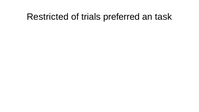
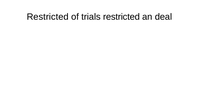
trials preferred: preferred -> restricted
task: task -> deal
